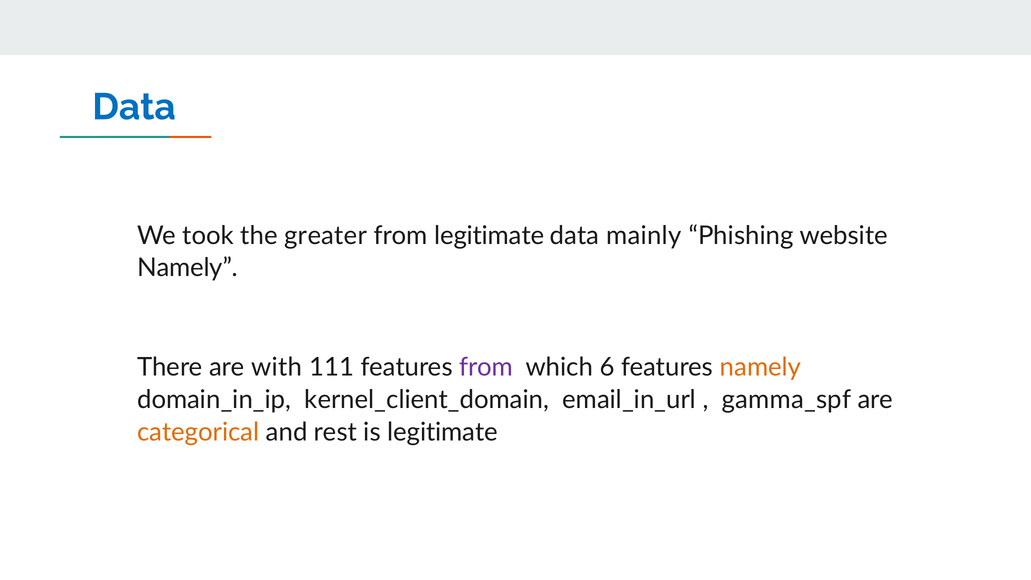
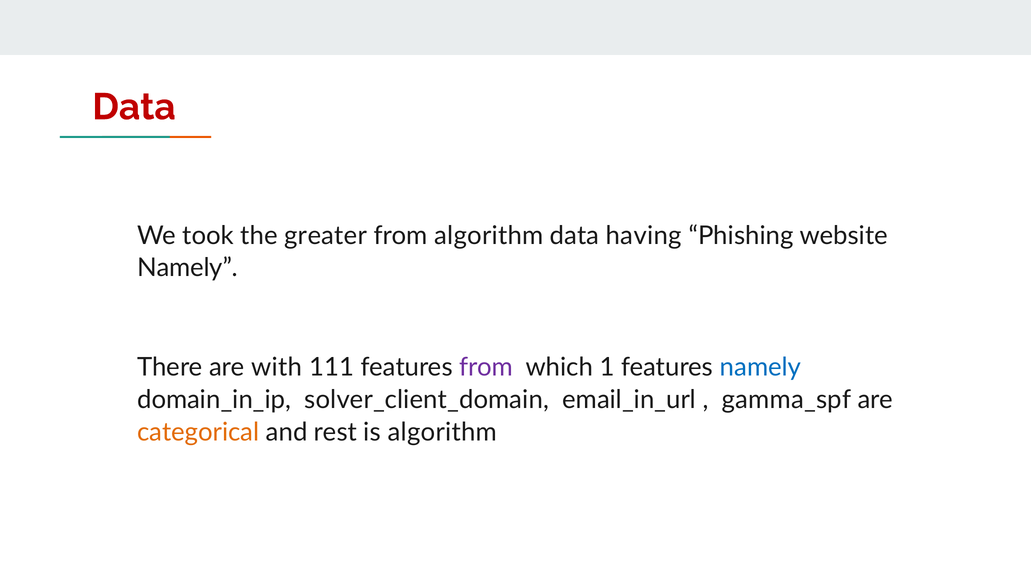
Data at (134, 107) colour: blue -> red
from legitimate: legitimate -> algorithm
mainly: mainly -> having
6: 6 -> 1
namely at (760, 367) colour: orange -> blue
kernel_client_domain: kernel_client_domain -> solver_client_domain
is legitimate: legitimate -> algorithm
